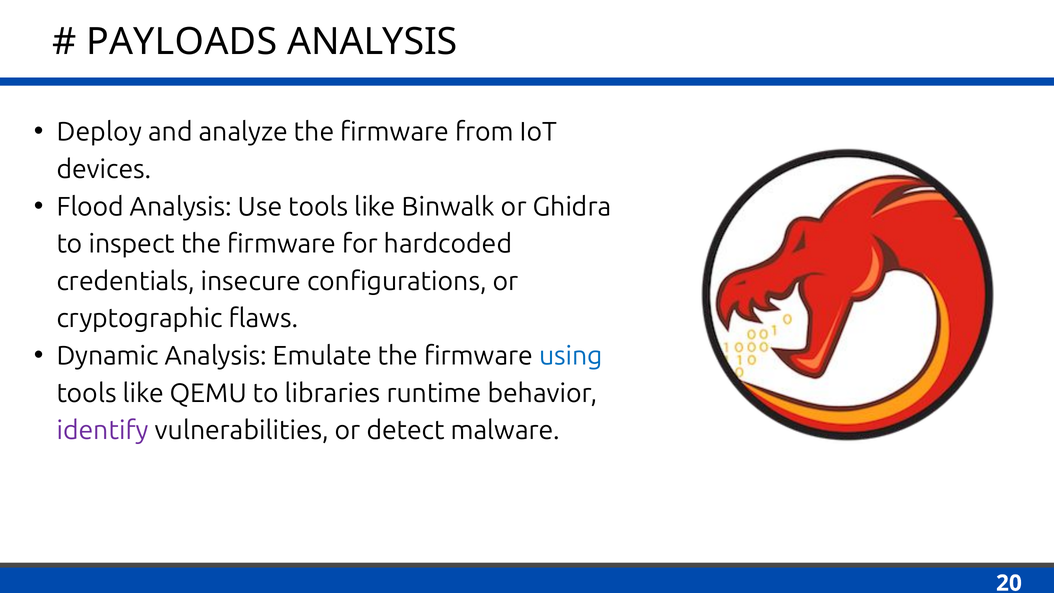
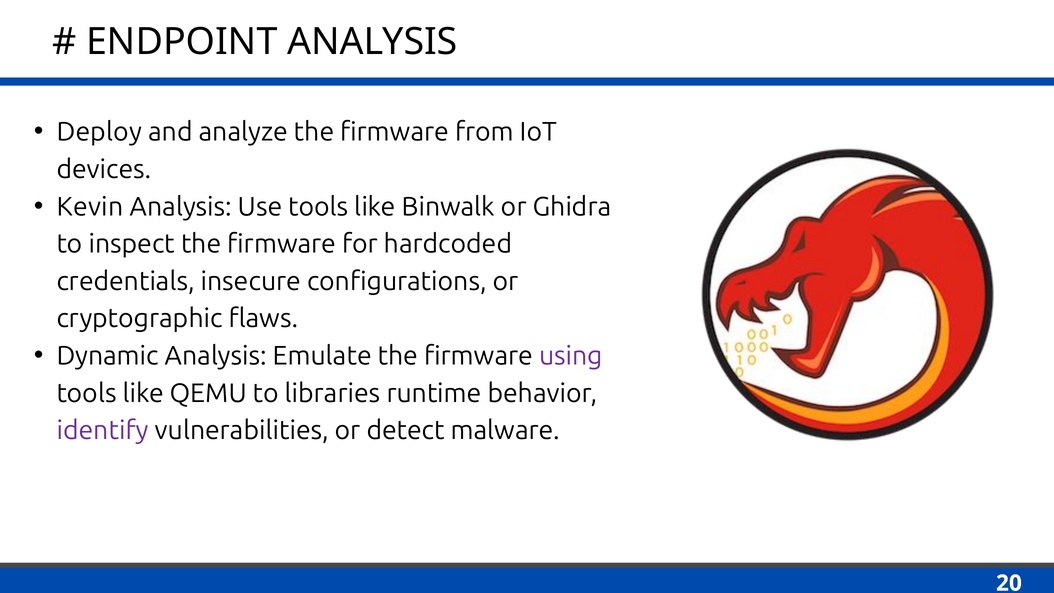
PAYLOADS: PAYLOADS -> ENDPOINT
Flood: Flood -> Kevin
using colour: blue -> purple
